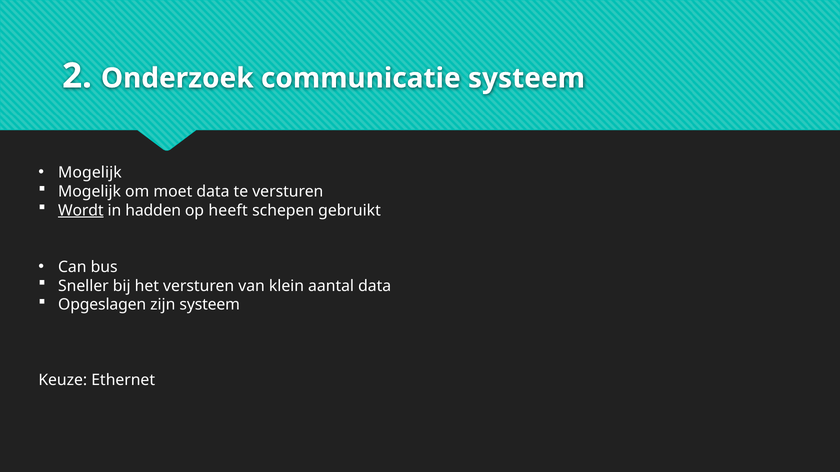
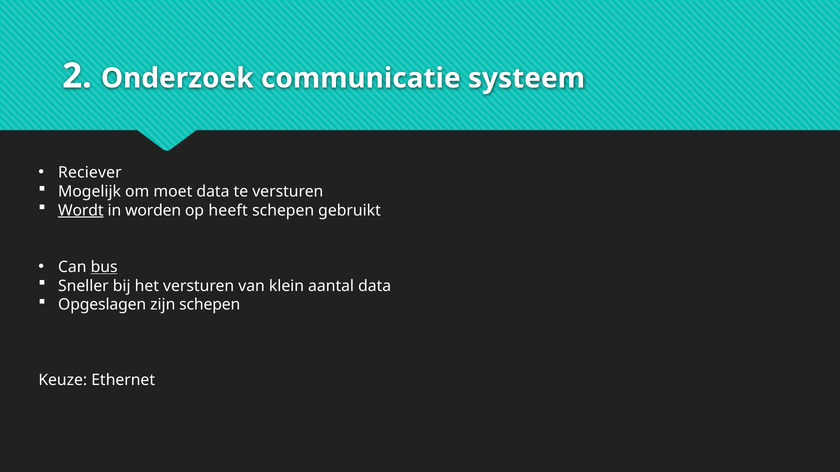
Mogelijk at (90, 173): Mogelijk -> Reciever
hadden: hadden -> worden
bus underline: none -> present
zijn systeem: systeem -> schepen
